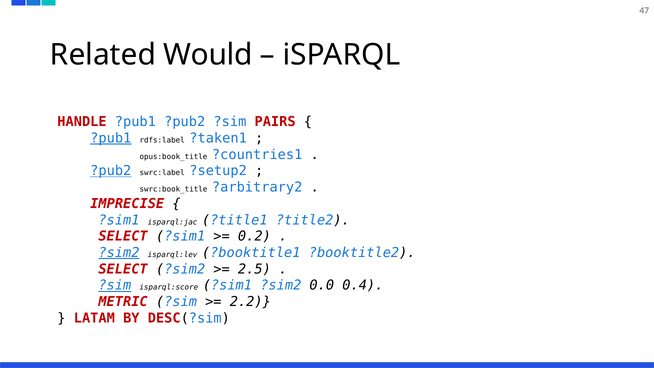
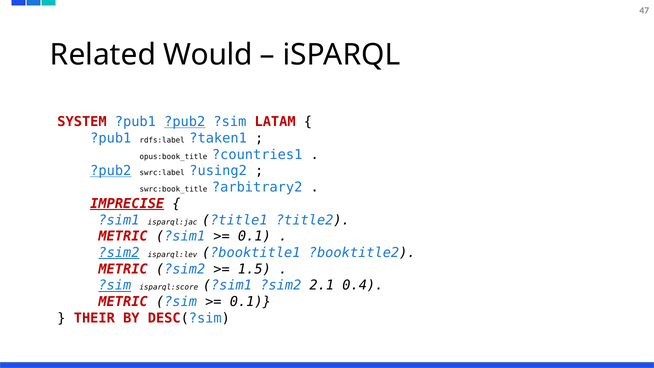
HANDLE: HANDLE -> SYSTEM
?pub2 at (185, 122) underline: none -> present
PAIRS: PAIRS -> LATAM
?pub1 at (111, 138) underline: present -> none
?setup2: ?setup2 -> ?using2
IMPRECISE underline: none -> present
SELECT at (123, 236): SELECT -> METRIC
0.2 at (254, 236): 0.2 -> 0.1
SELECT at (123, 269): SELECT -> METRIC
2.5: 2.5 -> 1.5
0.0: 0.0 -> 2.1
2.2 at (250, 302): 2.2 -> 0.1
LATAM: LATAM -> THEIR
